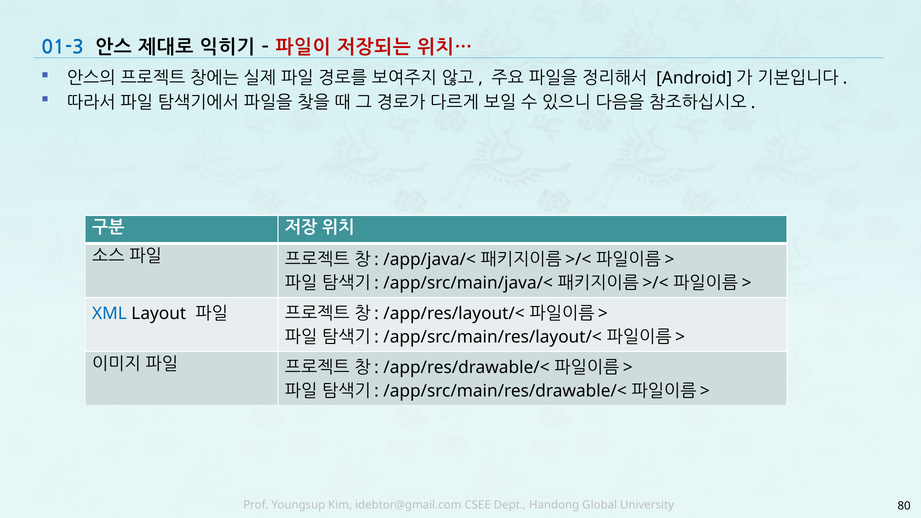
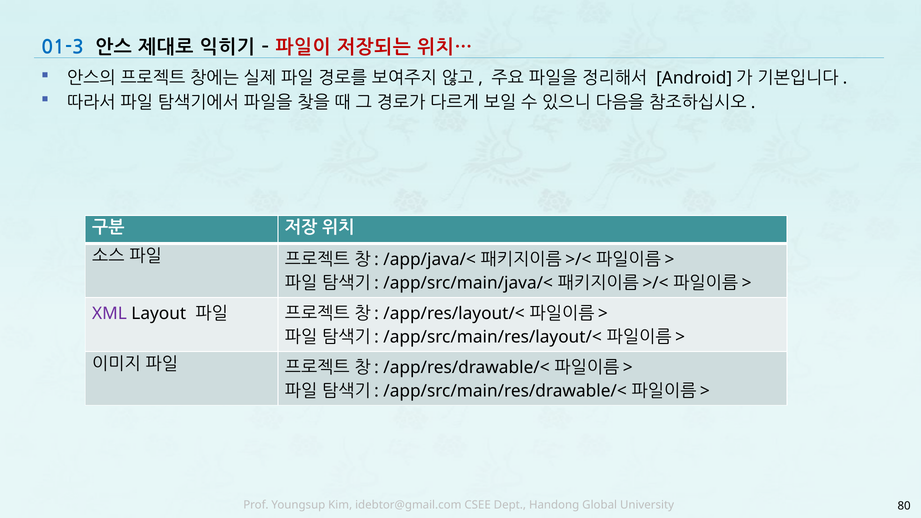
XML colour: blue -> purple
